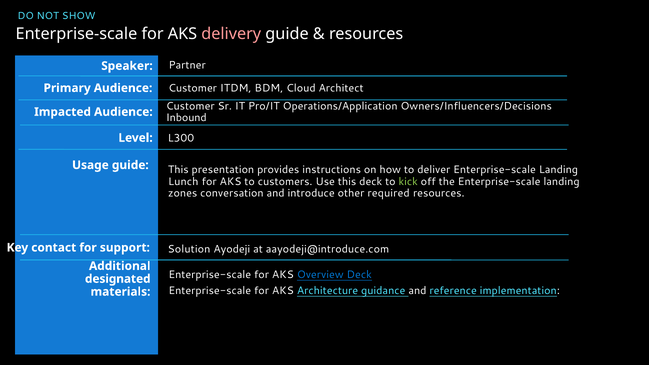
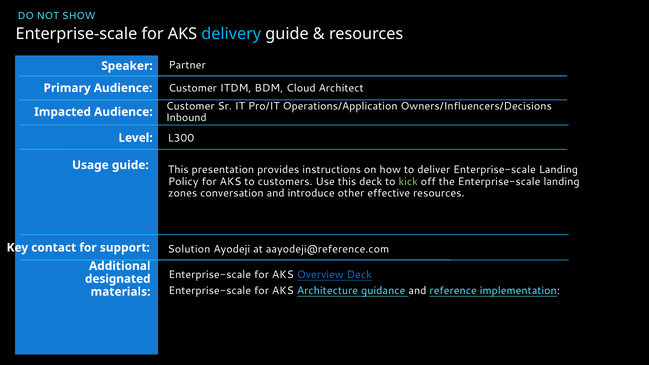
delivery colour: pink -> light blue
Lunch: Lunch -> Policy
required: required -> effective
aayodeji@introduce.com: aayodeji@introduce.com -> aayodeji@reference.com
